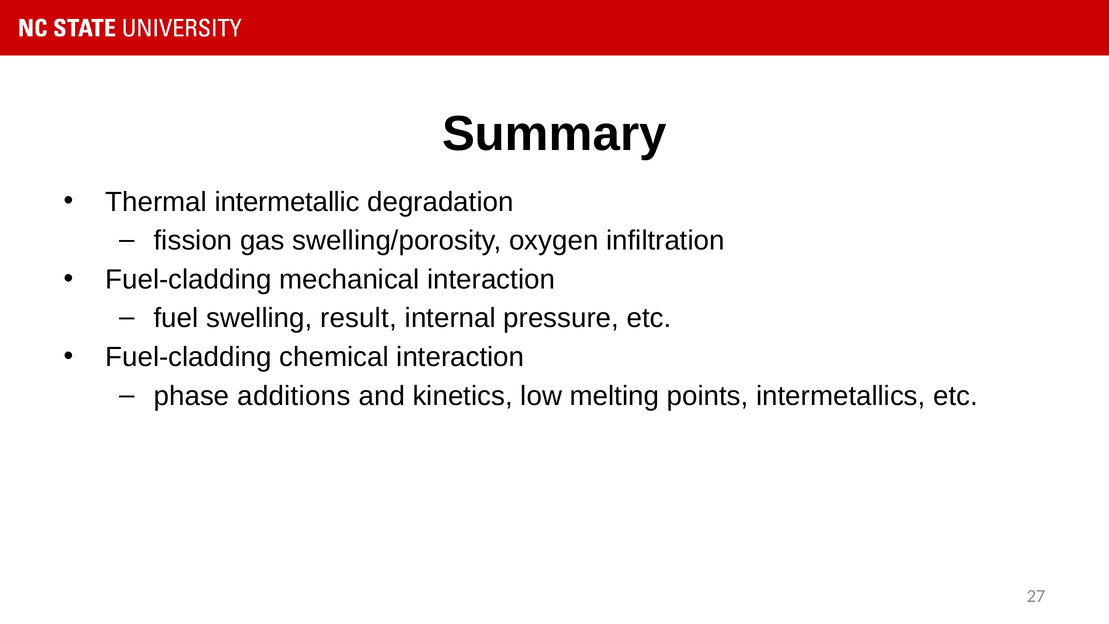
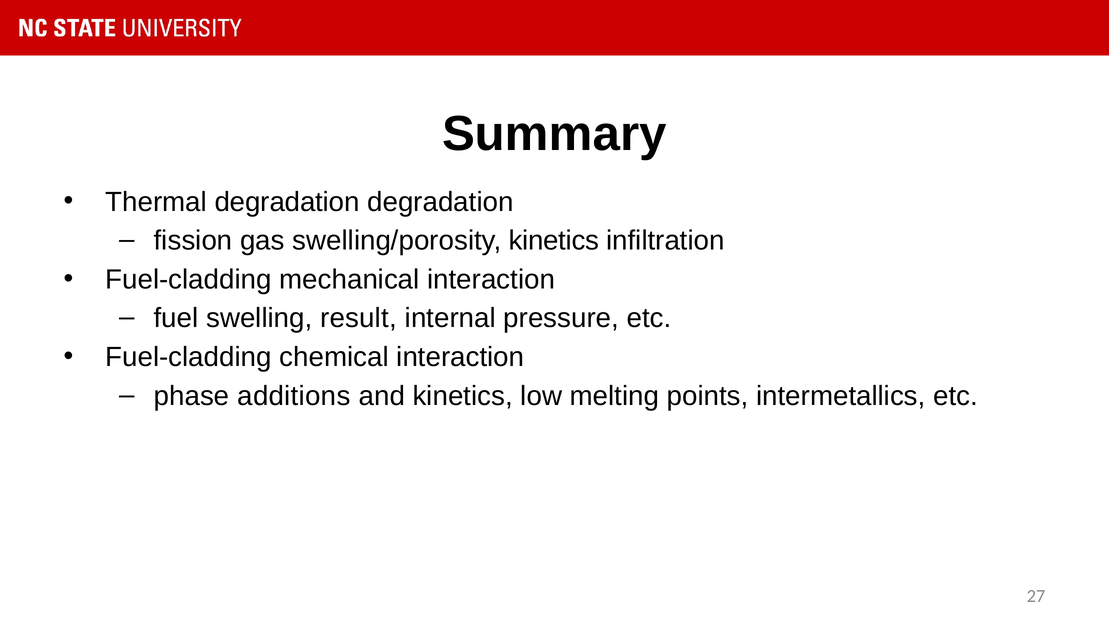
Thermal intermetallic: intermetallic -> degradation
swelling/porosity oxygen: oxygen -> kinetics
